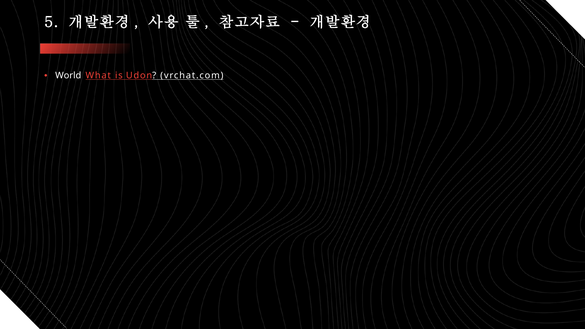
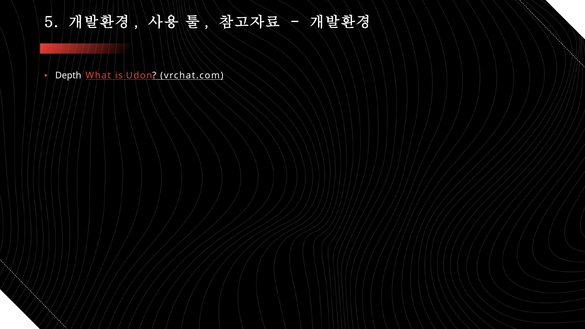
World: World -> Depth
